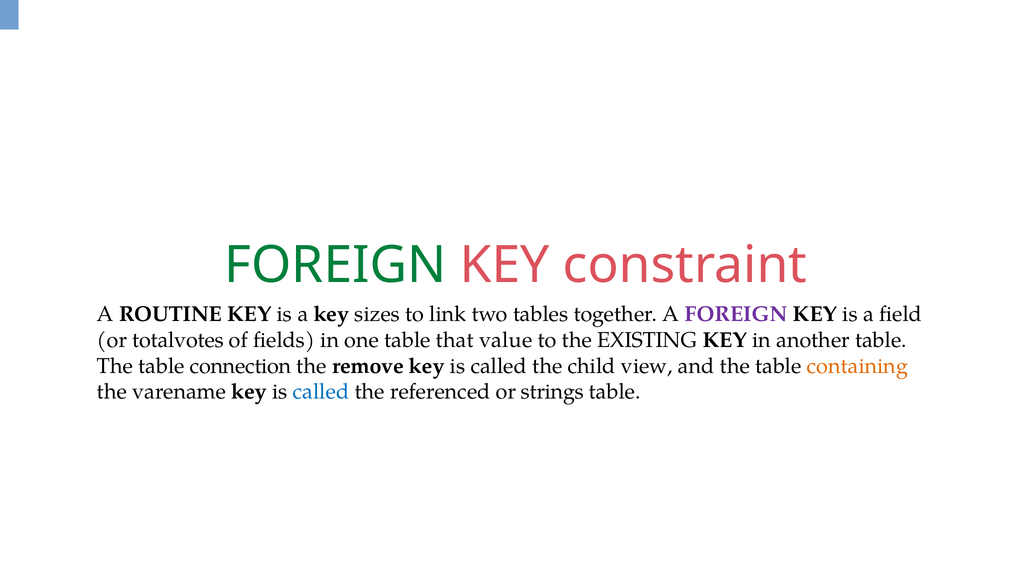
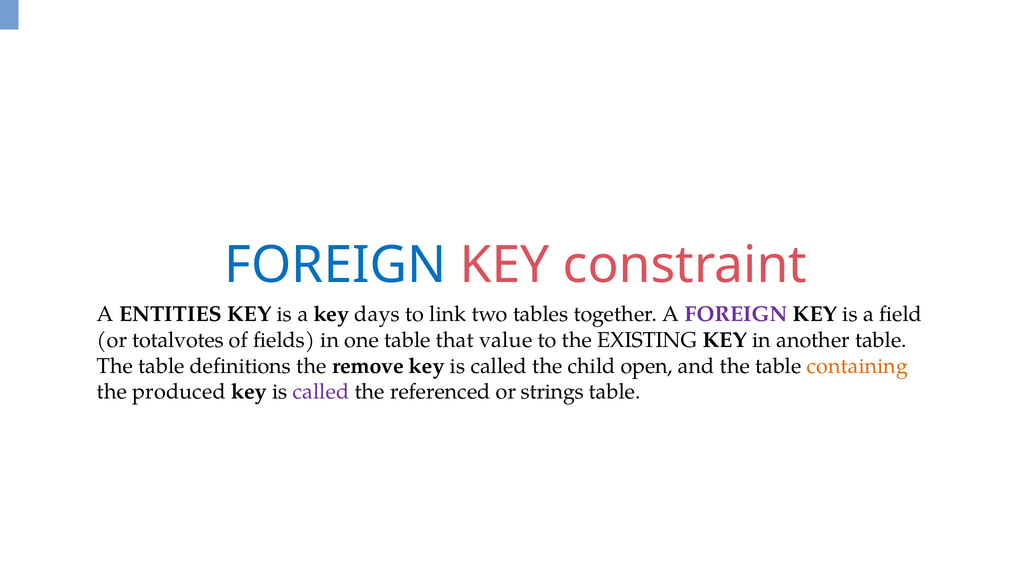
FOREIGN at (335, 265) colour: green -> blue
ROUTINE: ROUTINE -> ENTITIES
sizes: sizes -> days
connection: connection -> definitions
view: view -> open
varename: varename -> produced
called at (321, 391) colour: blue -> purple
